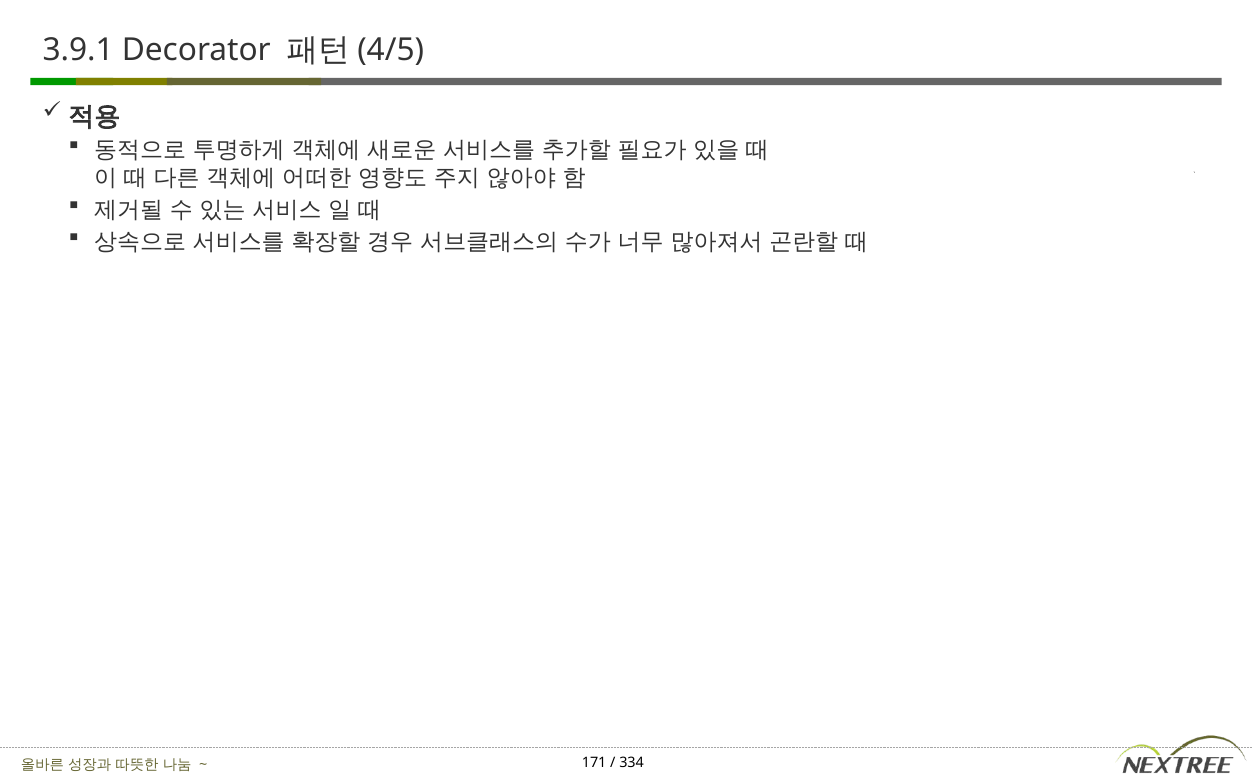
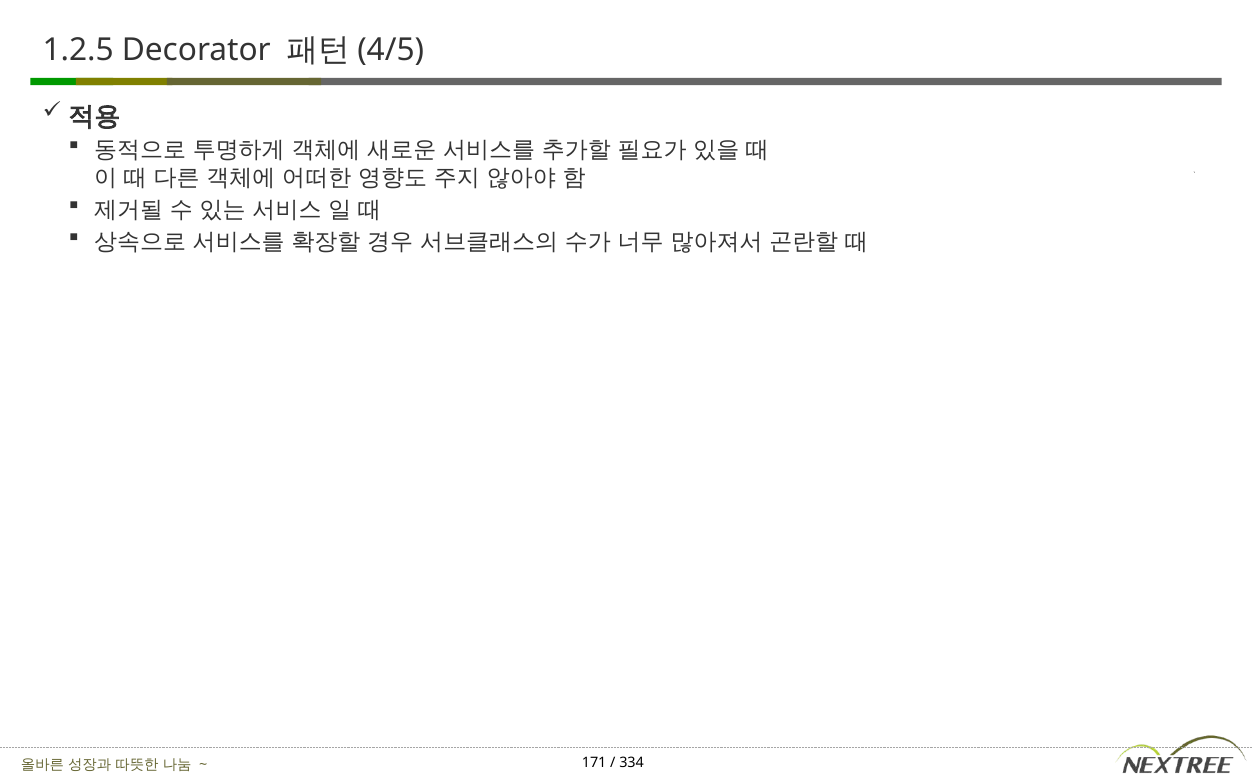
3.9.1: 3.9.1 -> 1.2.5
